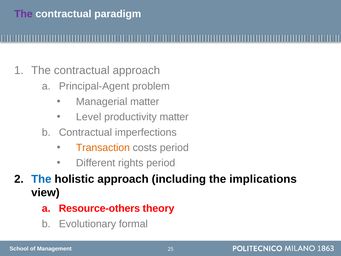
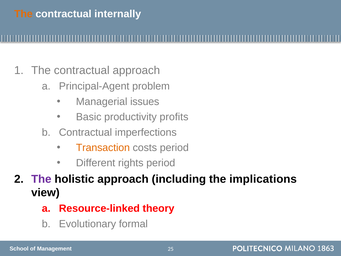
The at (23, 14) colour: purple -> orange
paradigm: paradigm -> internally
Managerial matter: matter -> issues
Level: Level -> Basic
productivity matter: matter -> profits
The at (41, 179) colour: blue -> purple
Resource-others: Resource-others -> Resource-linked
